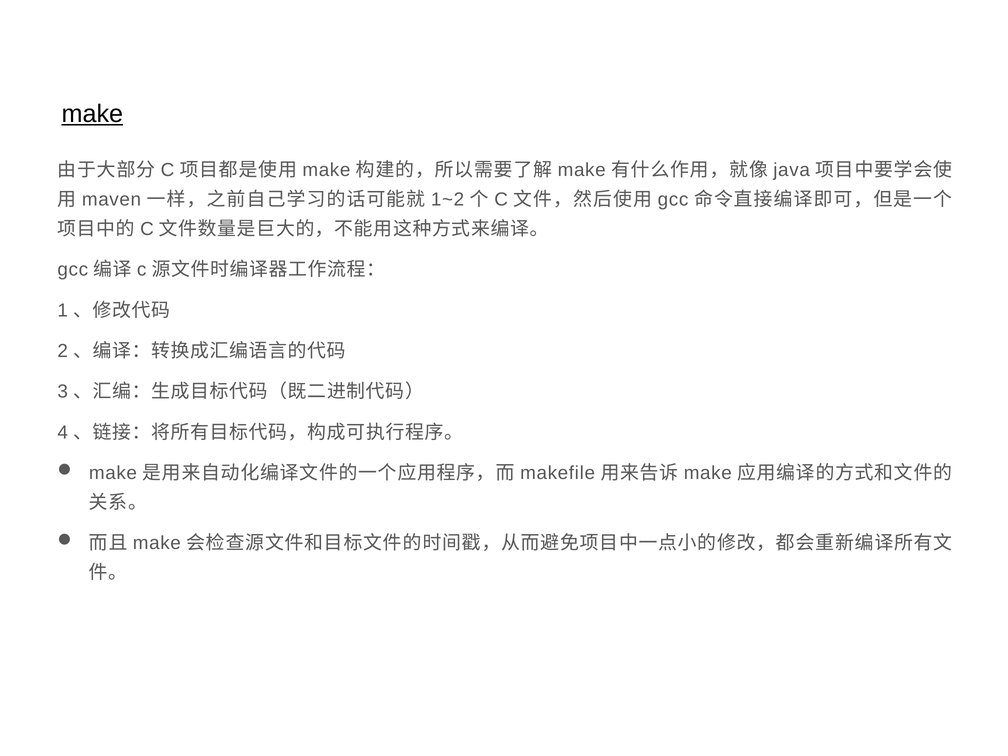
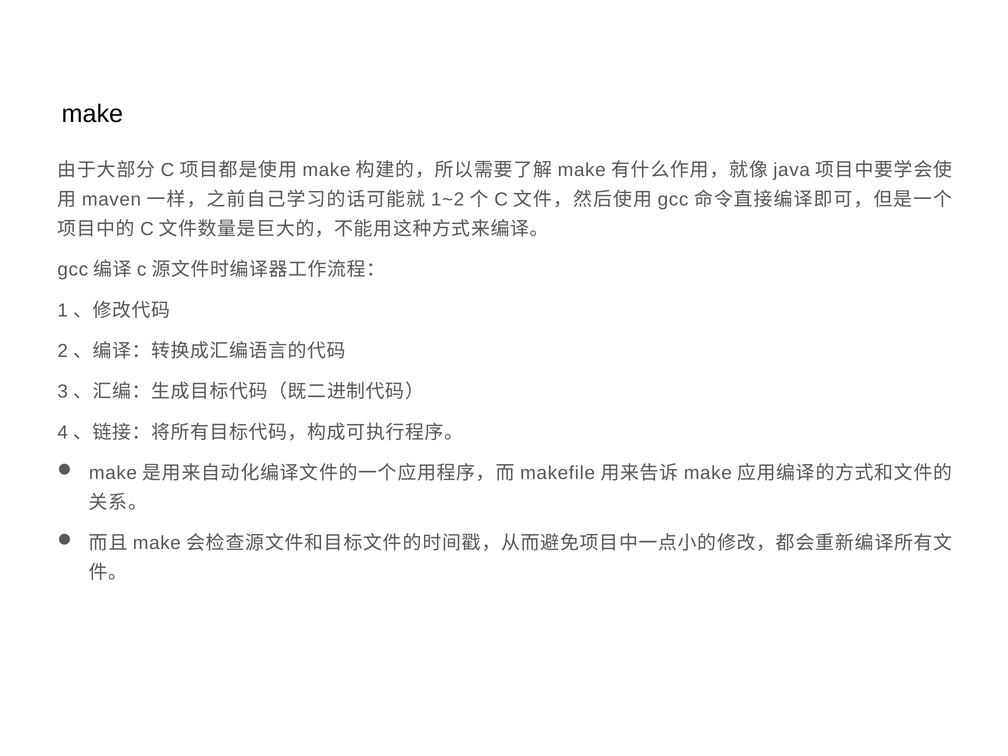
make at (92, 114) underline: present -> none
